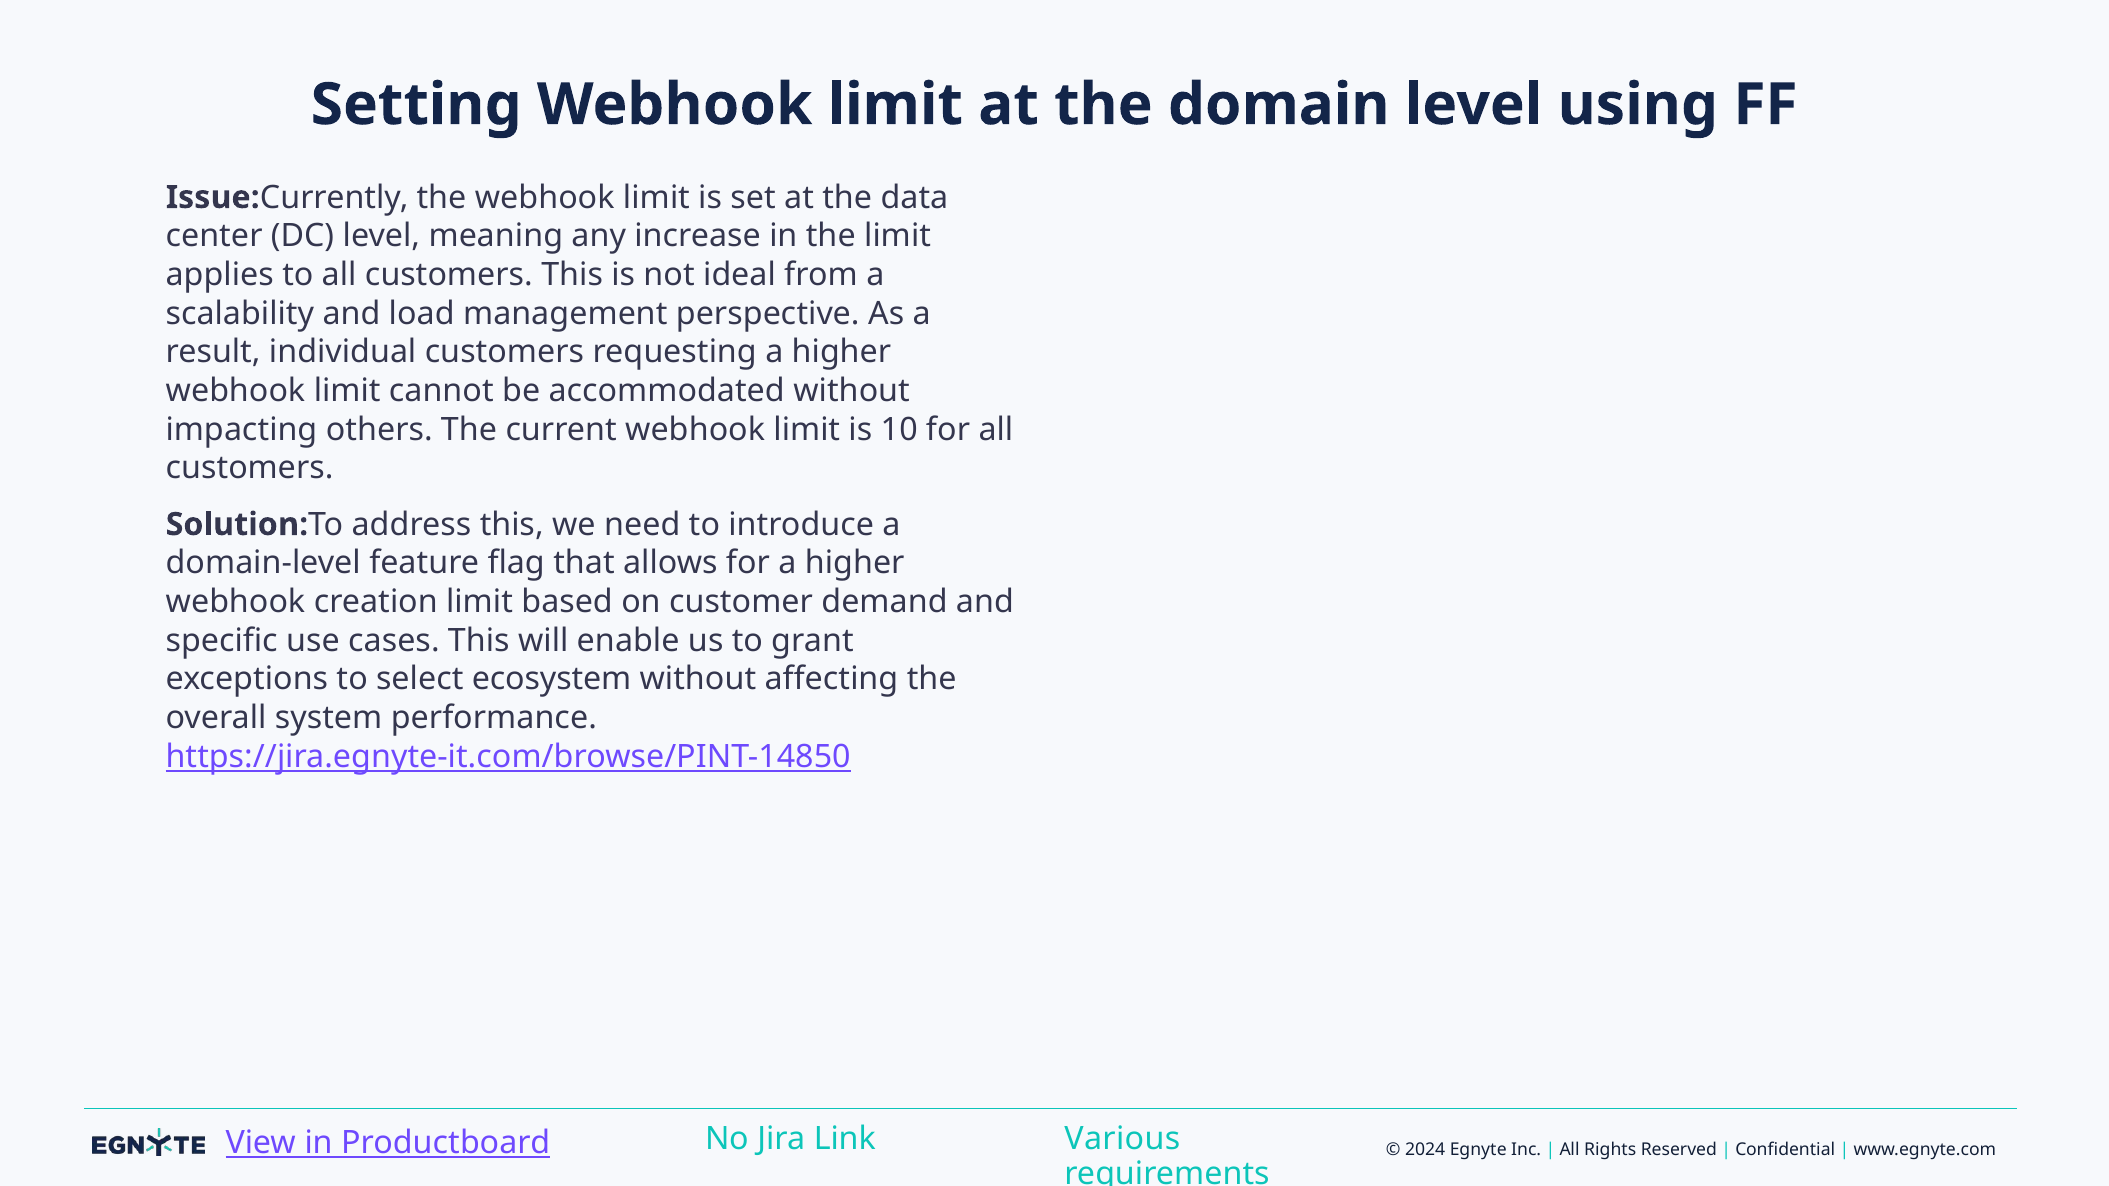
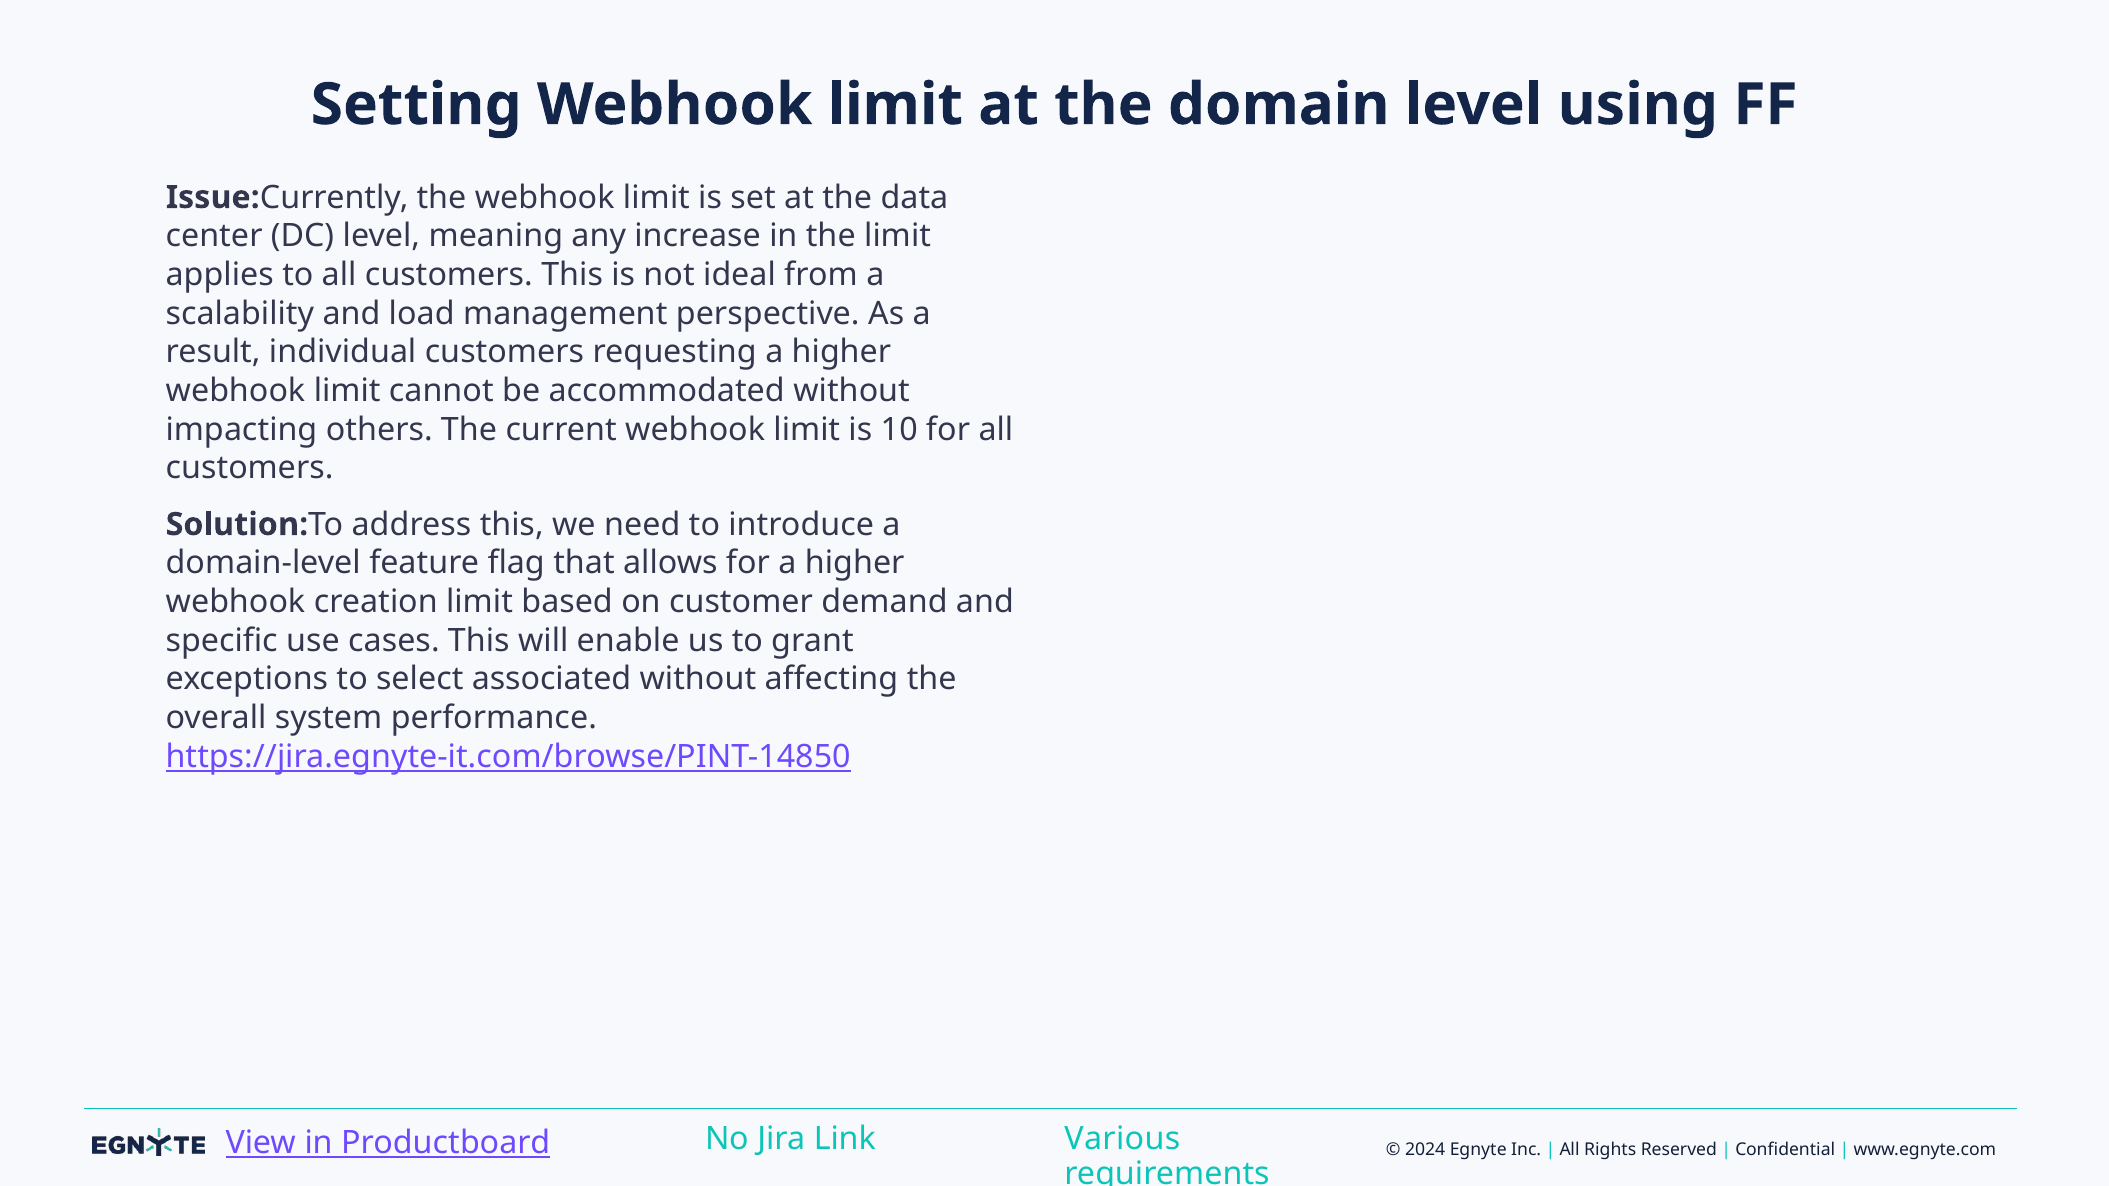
ecosystem: ecosystem -> associated
